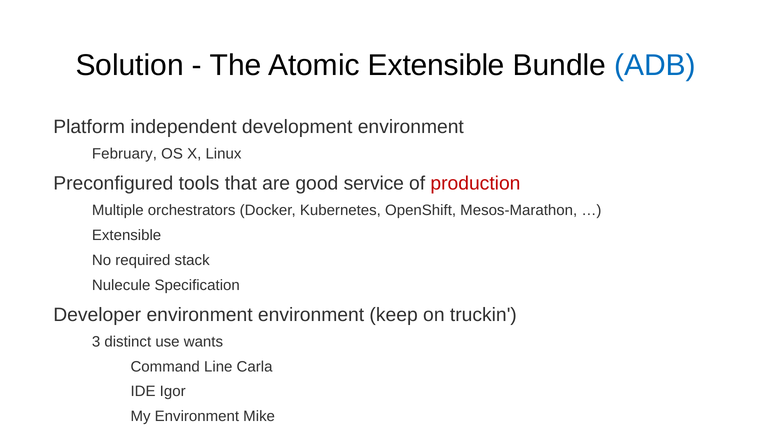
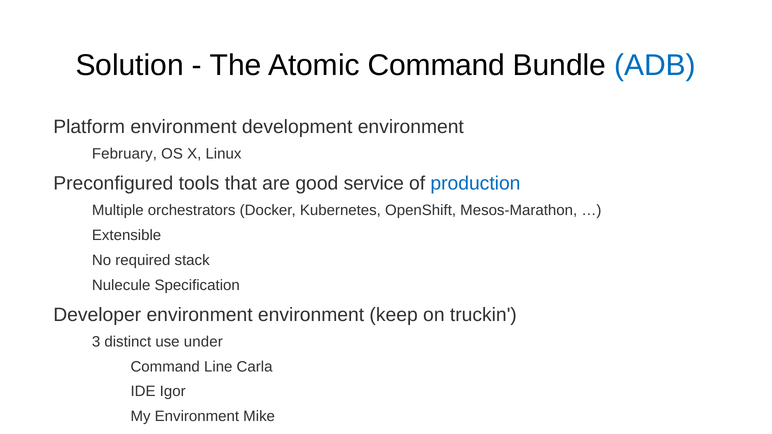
Atomic Extensible: Extensible -> Command
Platform independent: independent -> environment
production colour: red -> blue
wants: wants -> under
